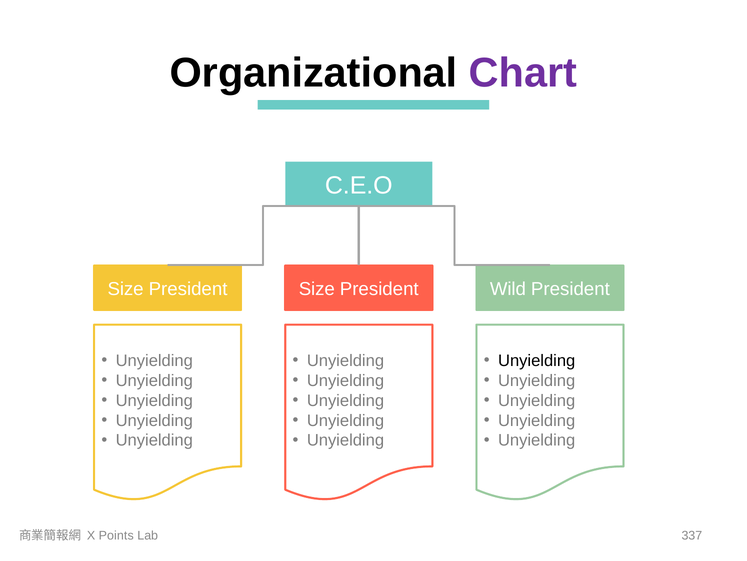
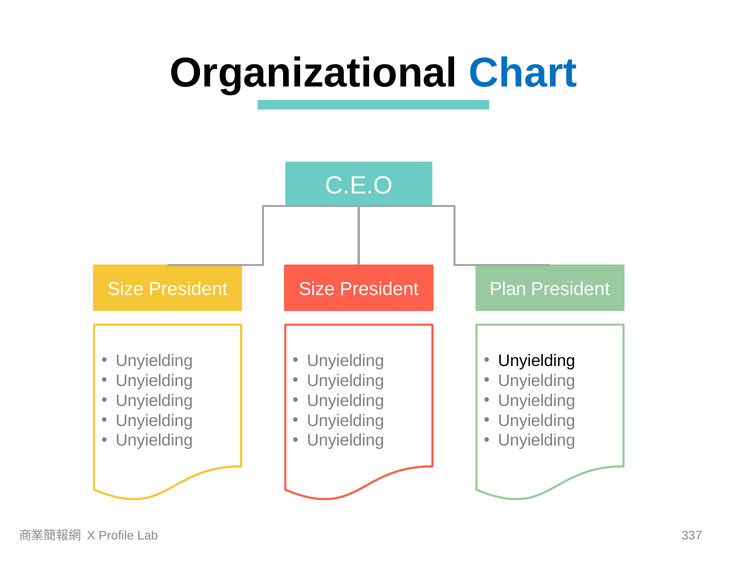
Chart colour: purple -> blue
Wild: Wild -> Plan
Points: Points -> Profile
